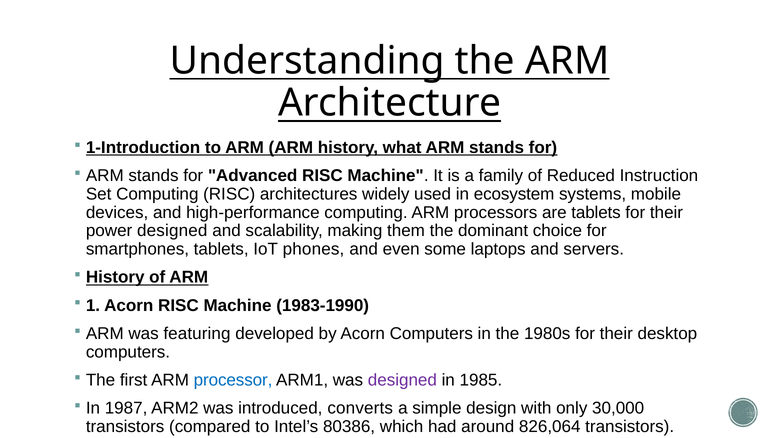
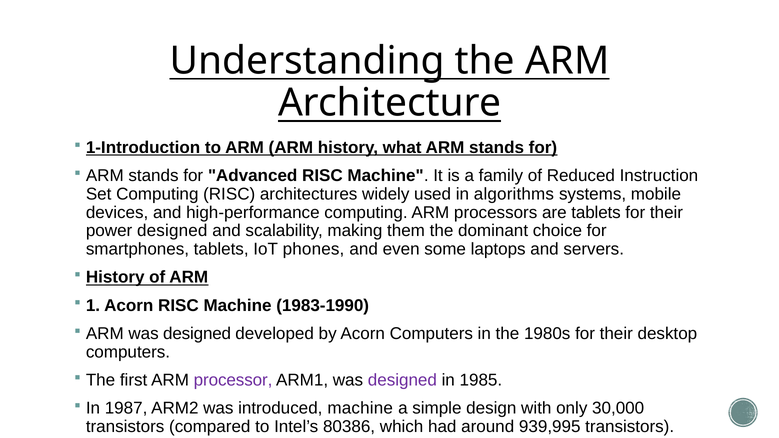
ecosystem: ecosystem -> algorithms
ARM was featuring: featuring -> designed
processor colour: blue -> purple
introduced converts: converts -> machine
826,064: 826,064 -> 939,995
